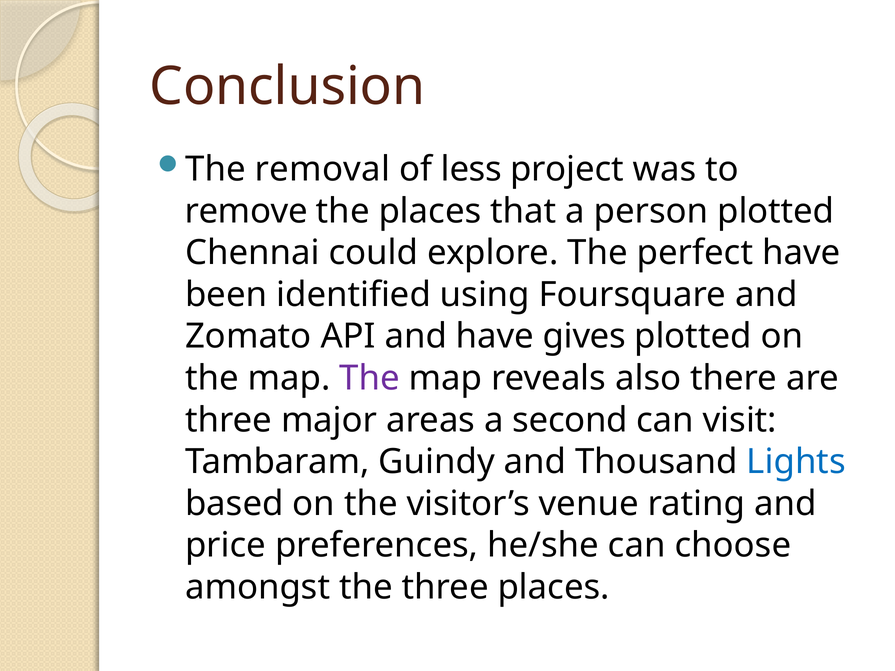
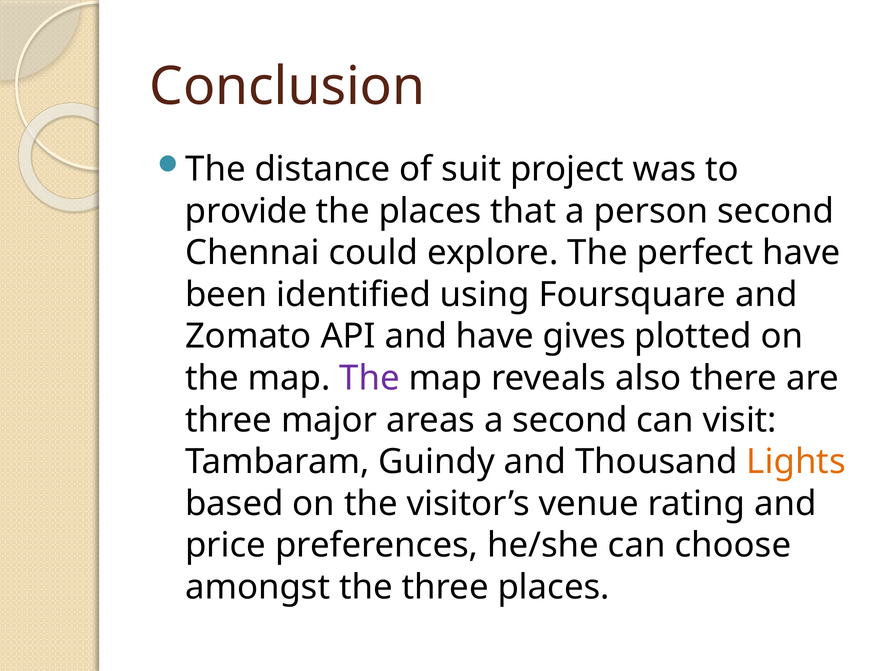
removal: removal -> distance
less: less -> suit
remove: remove -> provide
person plotted: plotted -> second
Lights colour: blue -> orange
